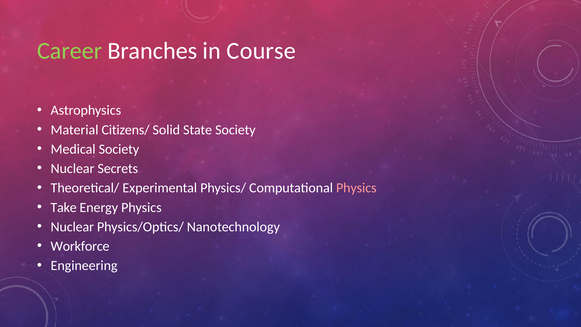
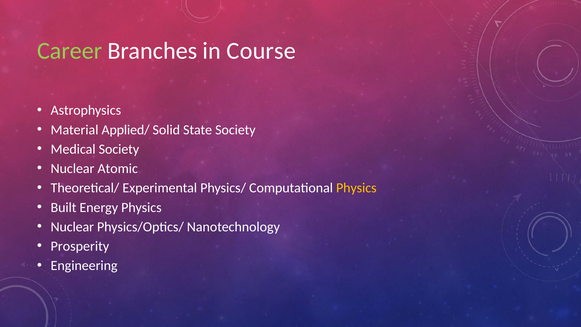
Citizens/: Citizens/ -> Applied/
Secrets: Secrets -> Atomic
Physics at (356, 188) colour: pink -> yellow
Take: Take -> Built
Workforce: Workforce -> Prosperity
